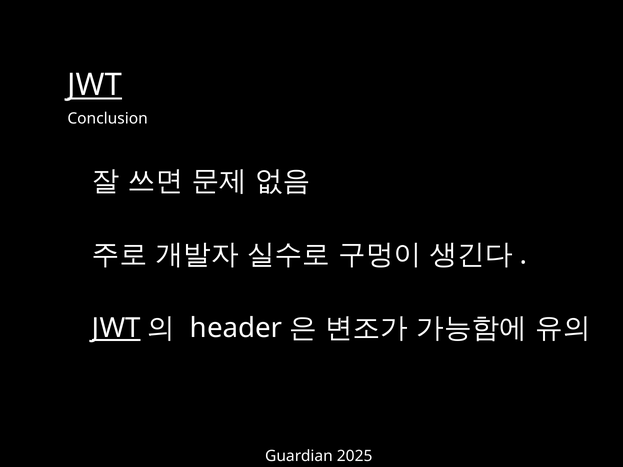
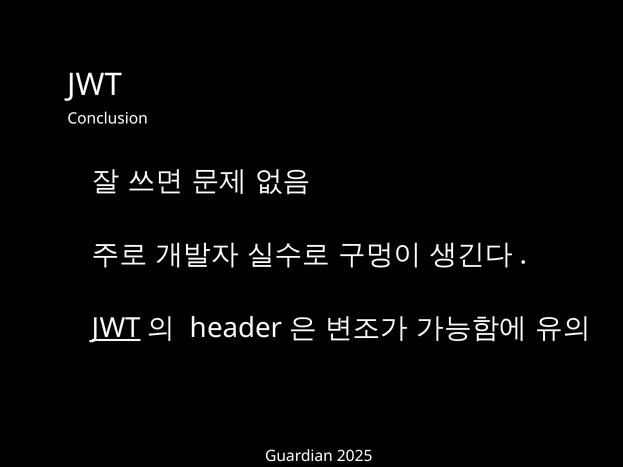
JWT at (95, 85) underline: present -> none
